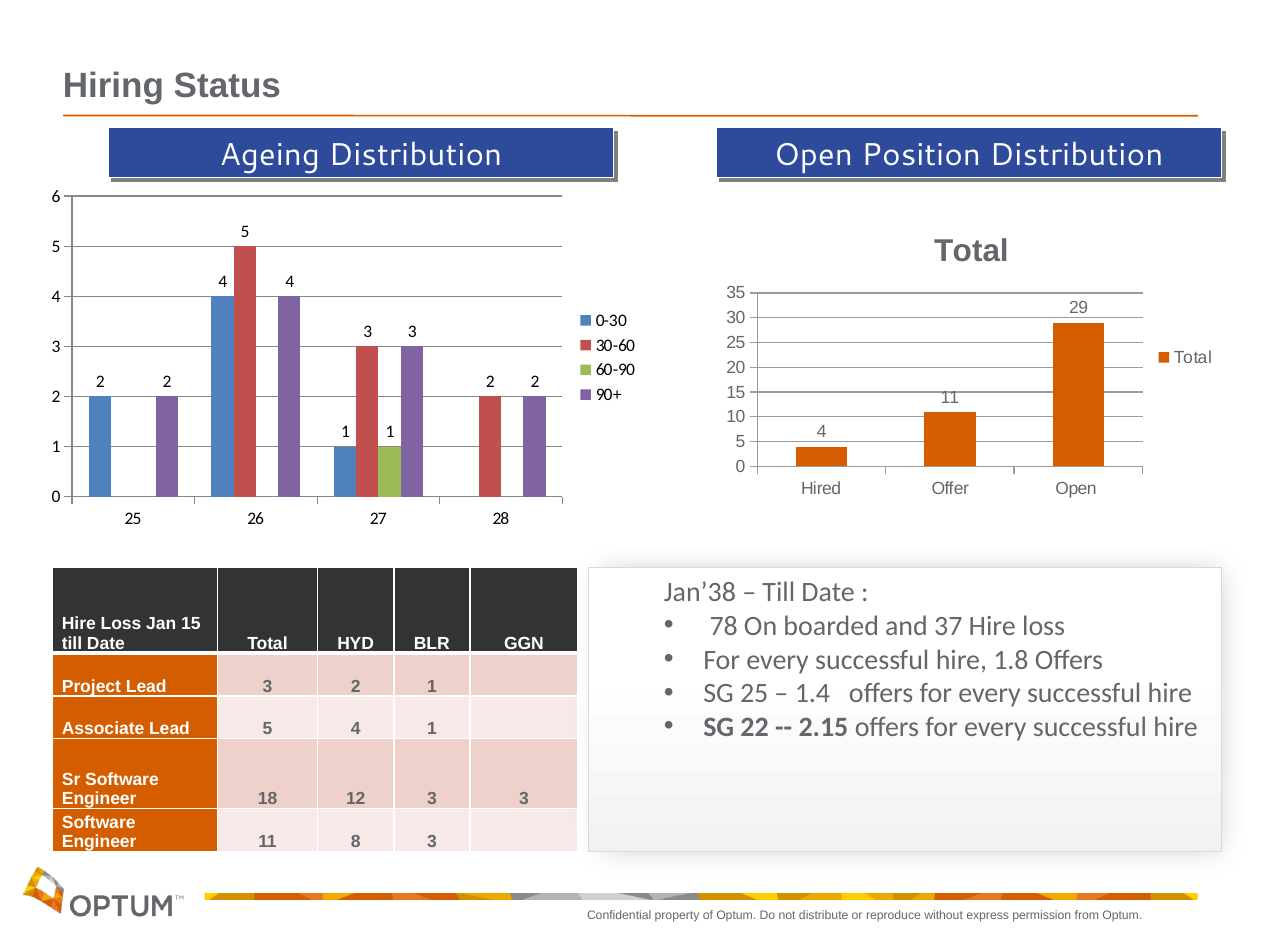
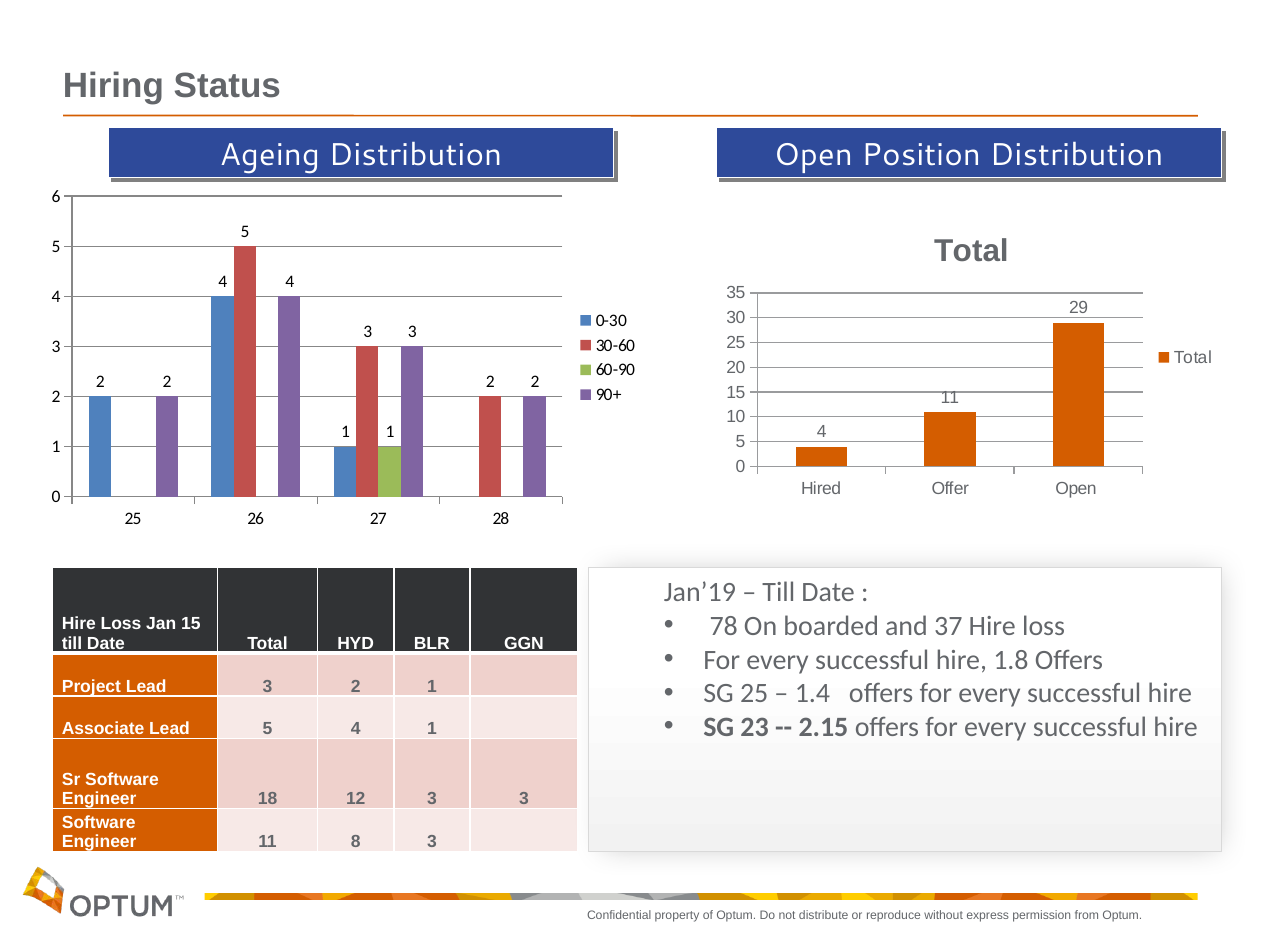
Jan’38: Jan’38 -> Jan’19
22: 22 -> 23
